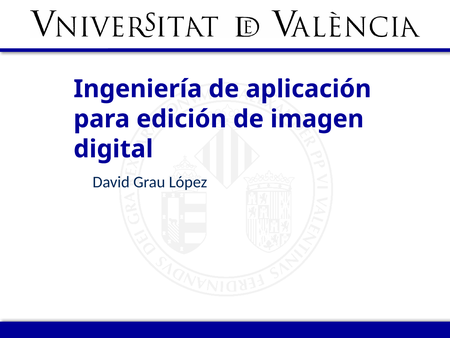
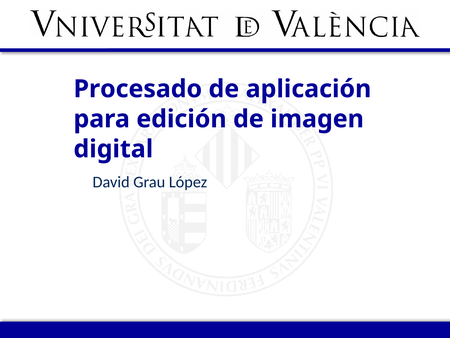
Ingeniería: Ingeniería -> Procesado
